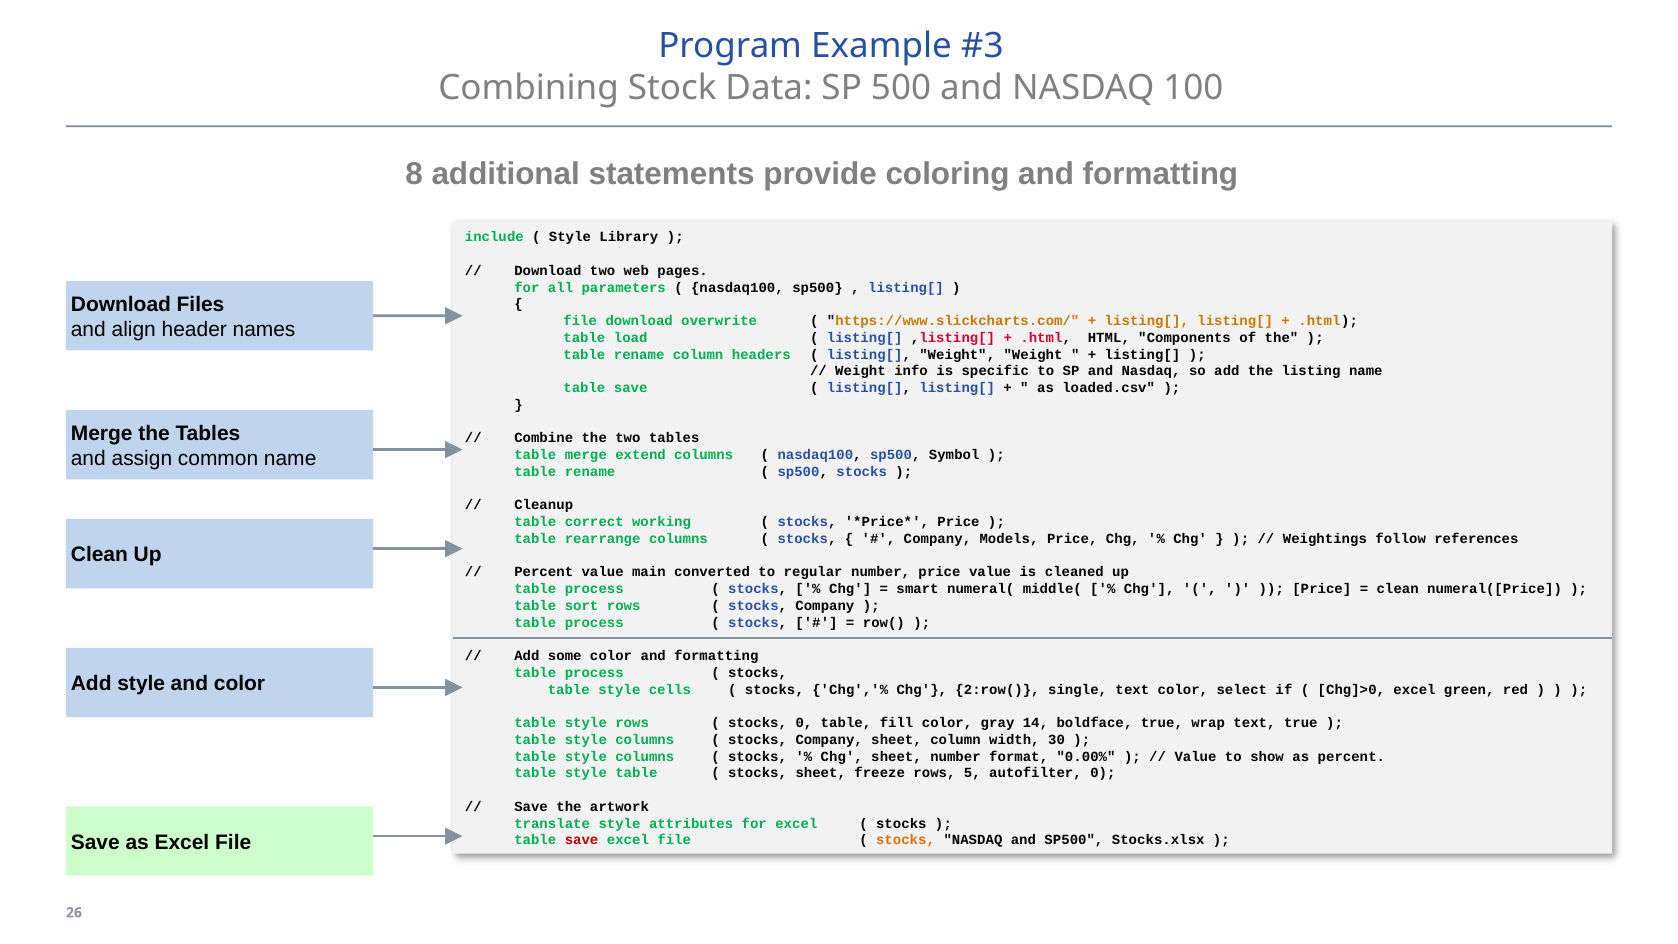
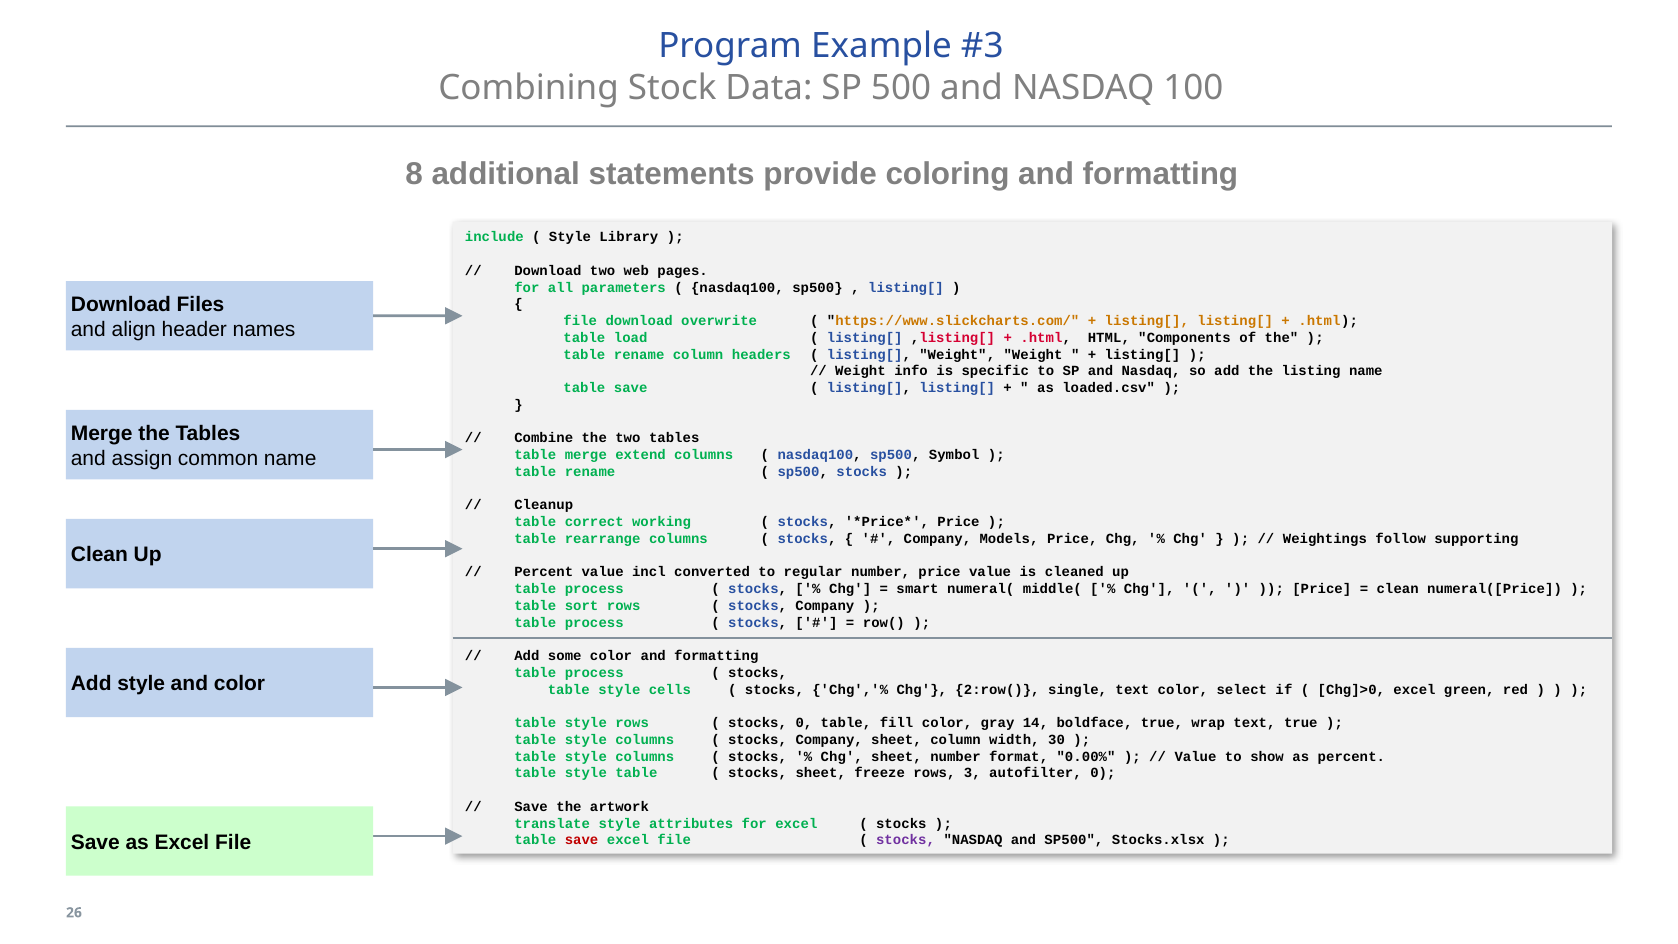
references: references -> supporting
main: main -> incl
5: 5 -> 3
stocks at (905, 840) colour: orange -> purple
